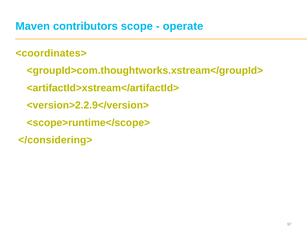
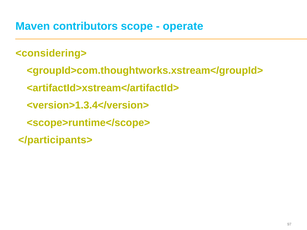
<coordinates>: <coordinates> -> <considering>
<version>2.2.9</version>: <version>2.2.9</version> -> <version>1.3.4</version>
</considering>: </considering> -> </participants>
